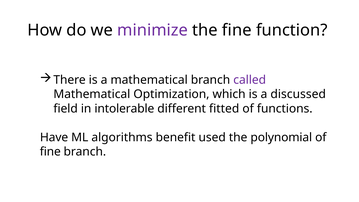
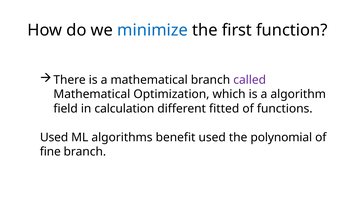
minimize colour: purple -> blue
the fine: fine -> first
discussed: discussed -> algorithm
intolerable: intolerable -> calculation
Have at (54, 137): Have -> Used
